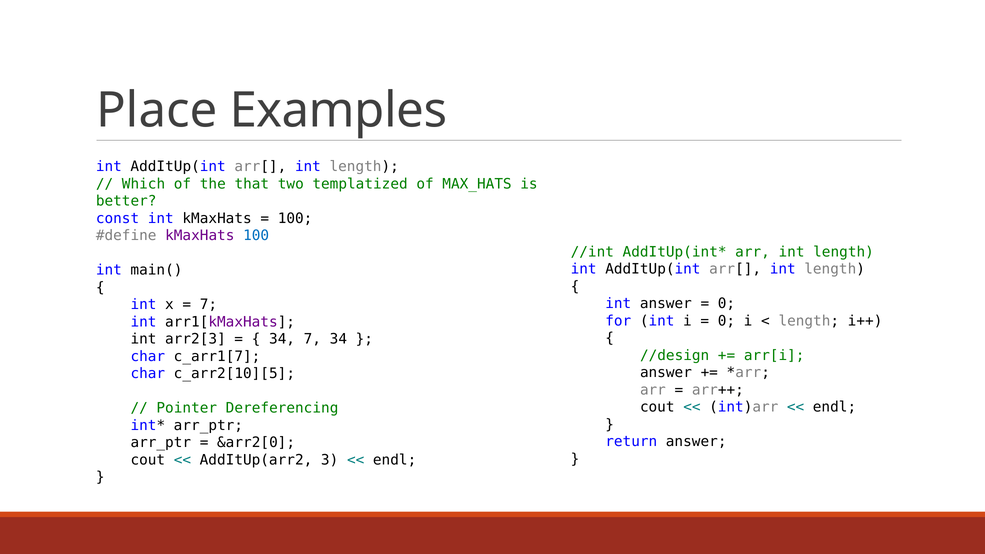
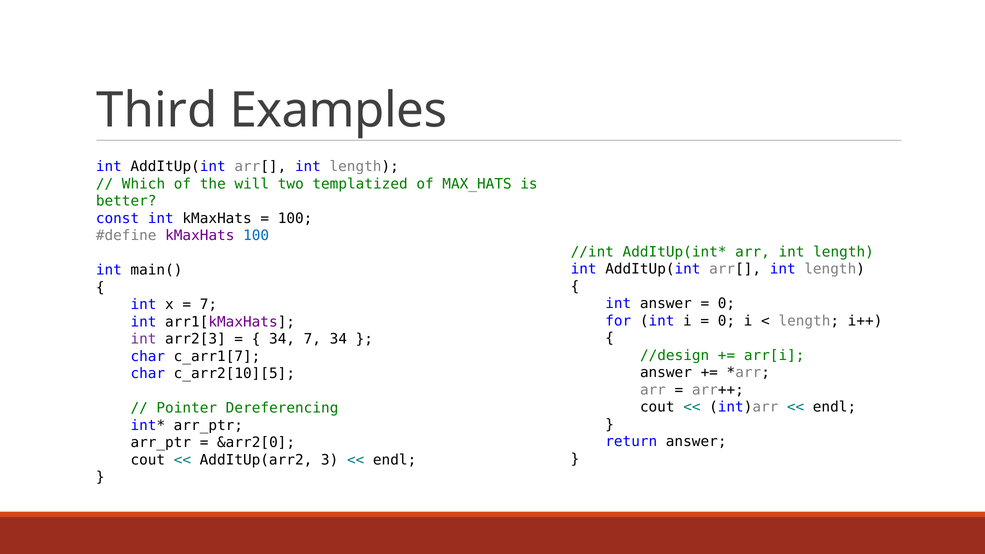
Place: Place -> Third
that: that -> will
int at (143, 339) colour: black -> purple
